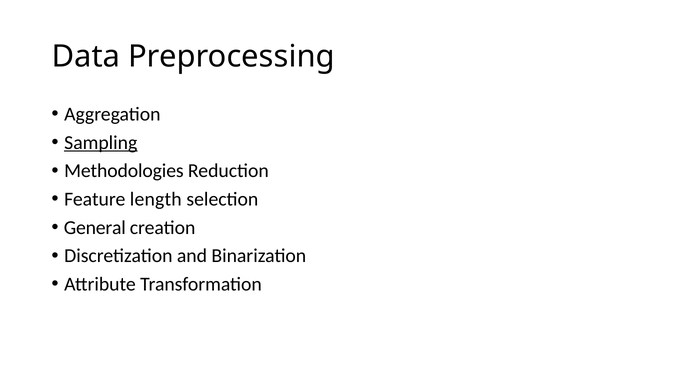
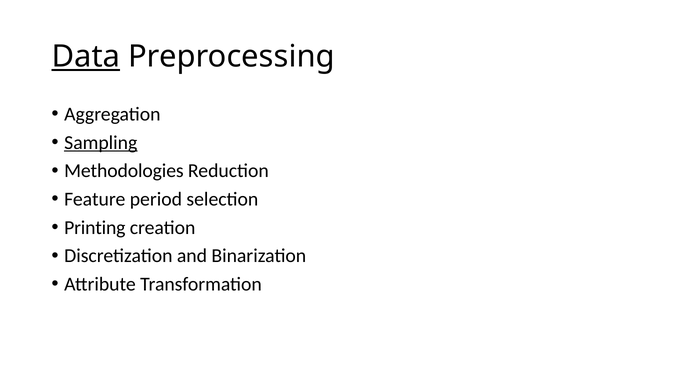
Data underline: none -> present
length: length -> period
General: General -> Printing
